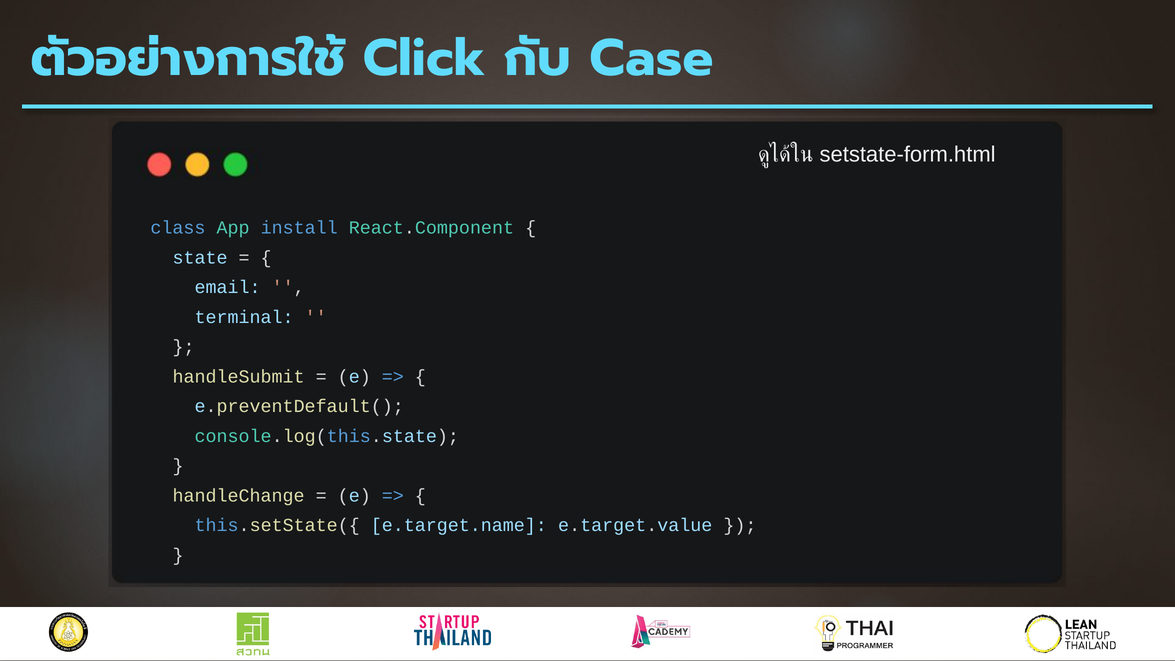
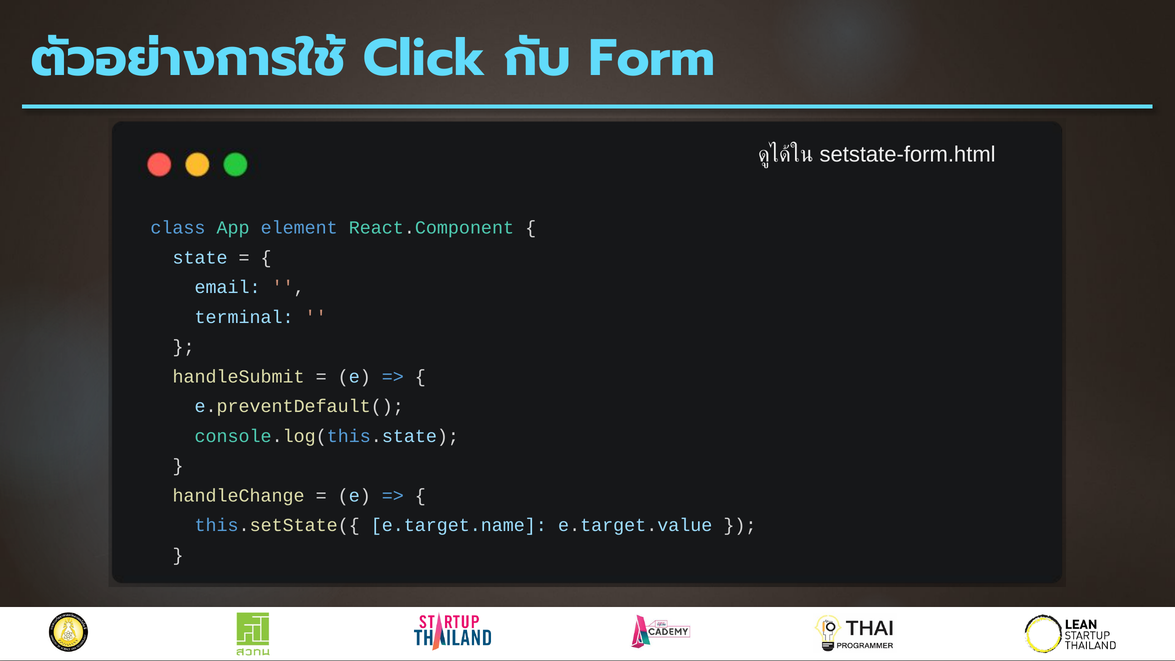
Case: Case -> Form
install: install -> element
